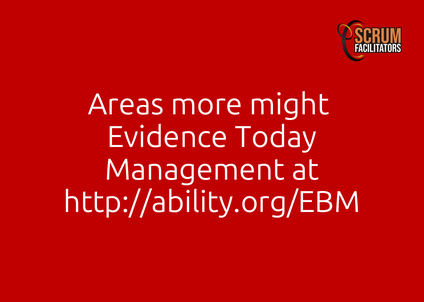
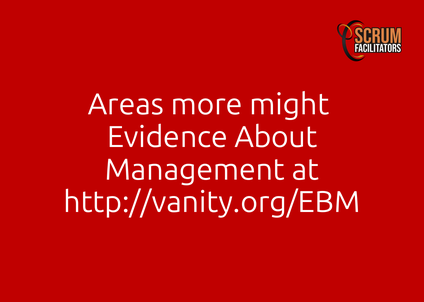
Today: Today -> About
http://ability.org/EBM: http://ability.org/EBM -> http://vanity.org/EBM
